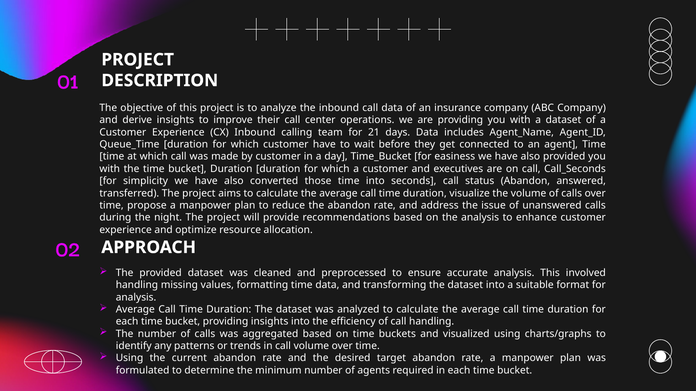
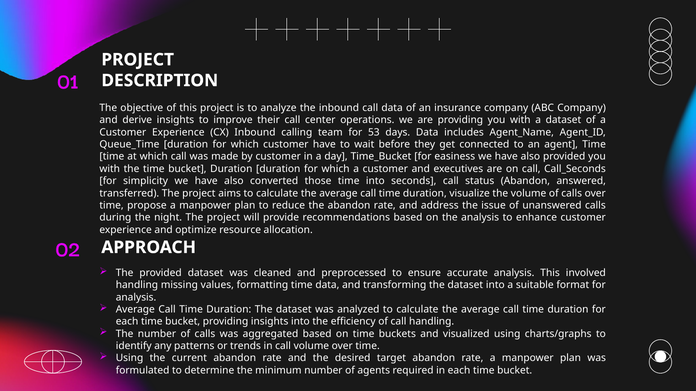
21: 21 -> 53
